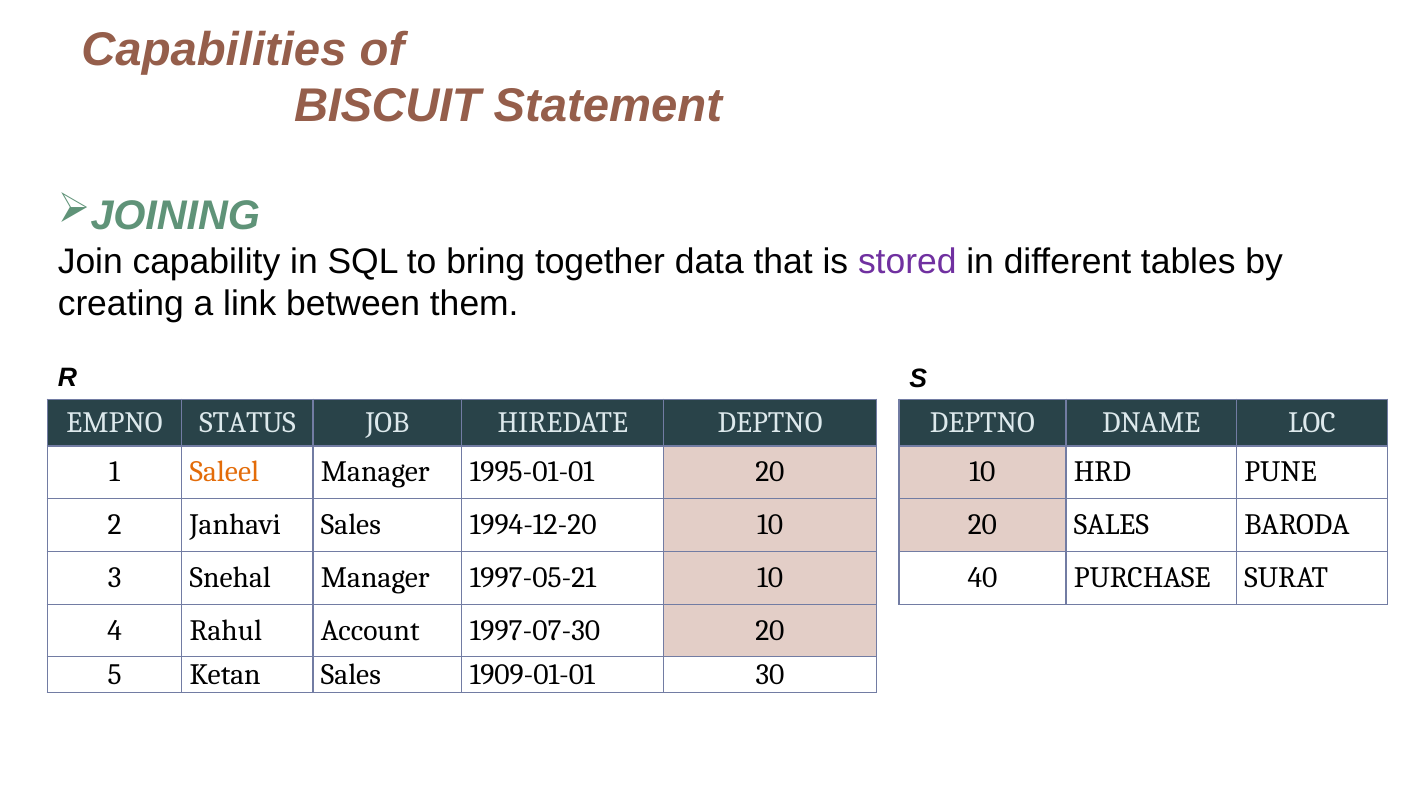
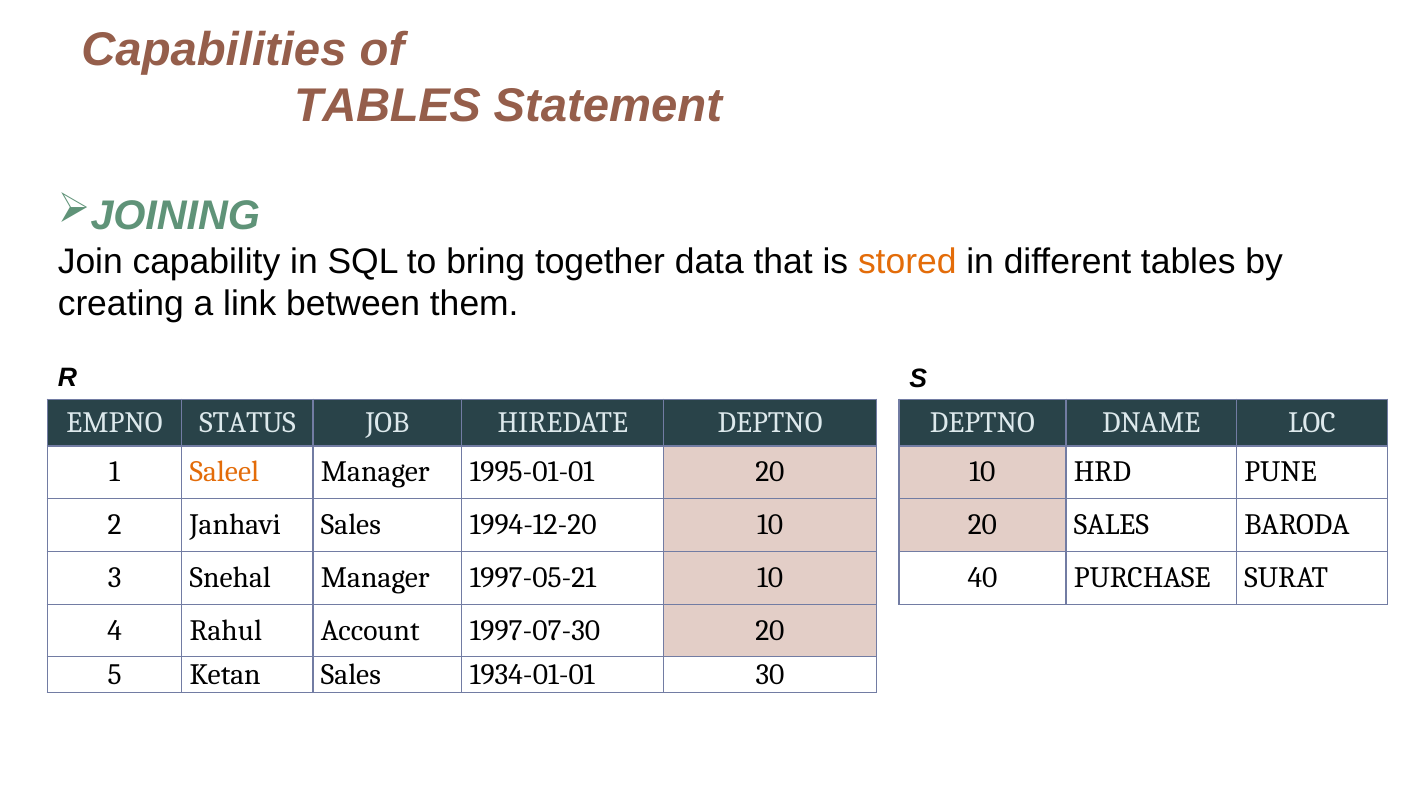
BISCUIT at (387, 106): BISCUIT -> TABLES
stored colour: purple -> orange
1909-01-01: 1909-01-01 -> 1934-01-01
